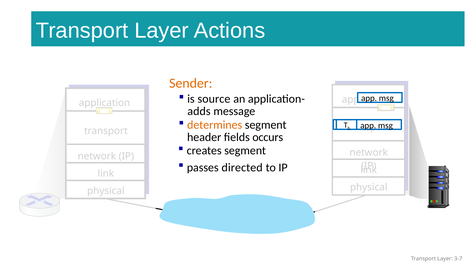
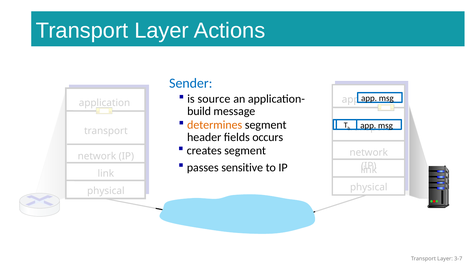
Sender colour: orange -> blue
adds: adds -> build
directed: directed -> sensitive
